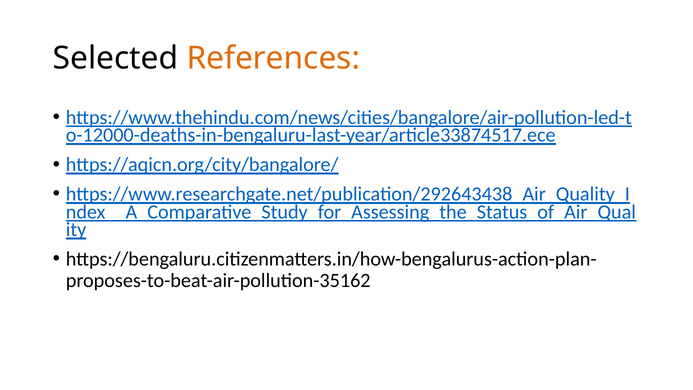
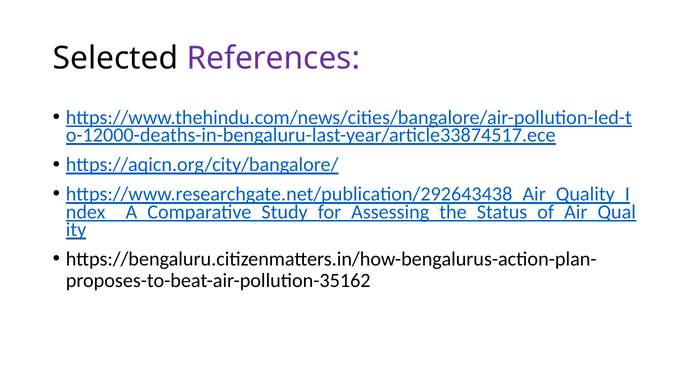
References colour: orange -> purple
